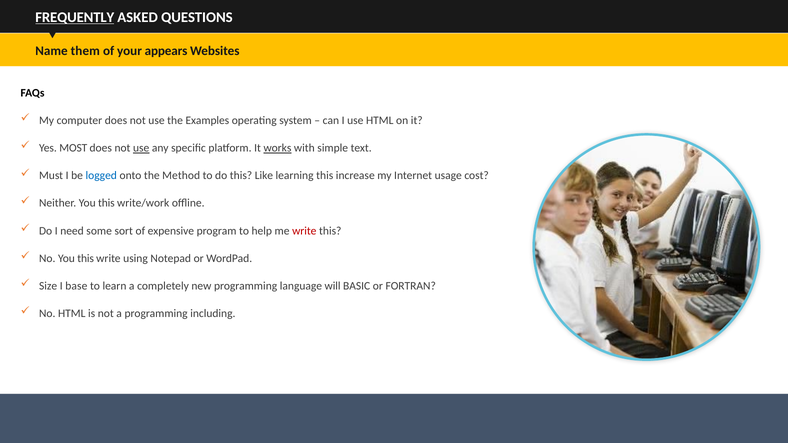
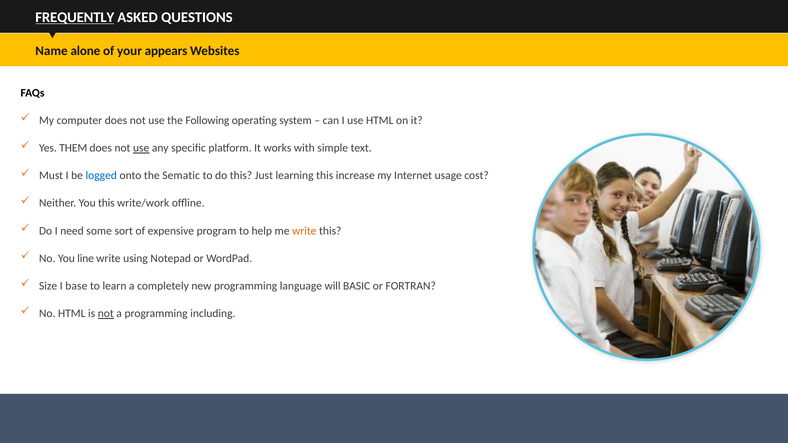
them: them -> alone
Examples: Examples -> Following
MOST: MOST -> THEM
works underline: present -> none
Method: Method -> Sematic
Like: Like -> Just
write at (304, 231) colour: red -> orange
No You this: this -> line
not at (106, 314) underline: none -> present
